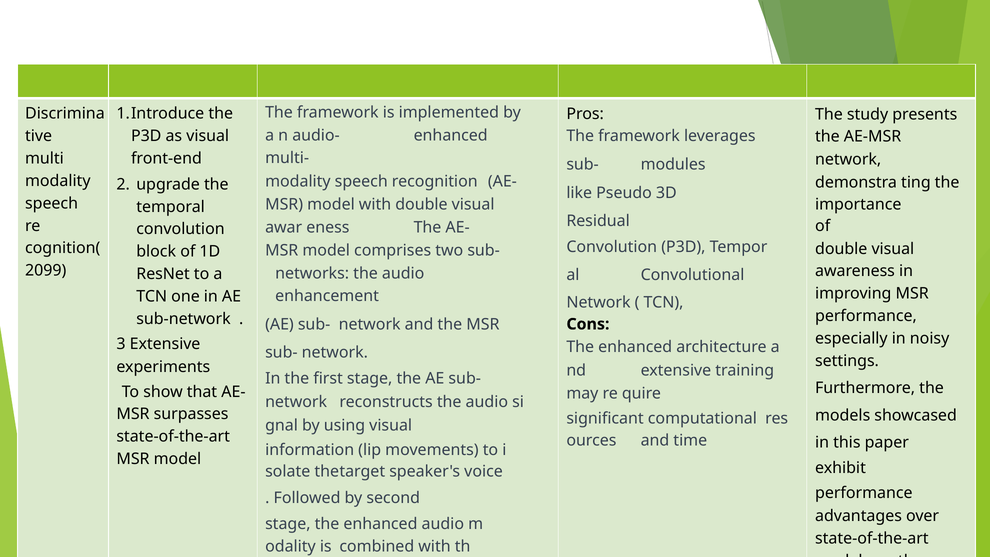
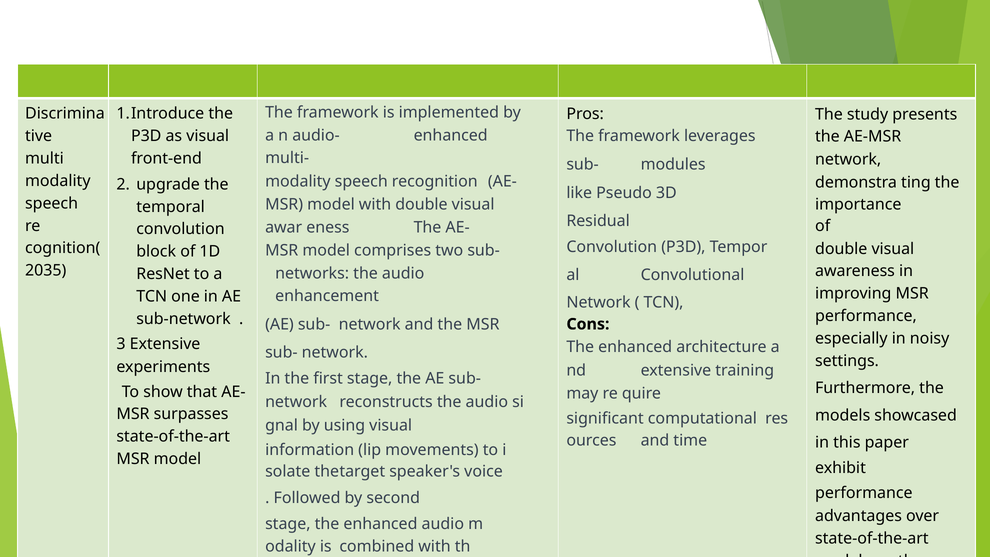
2099: 2099 -> 2035
